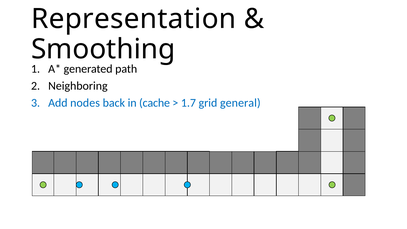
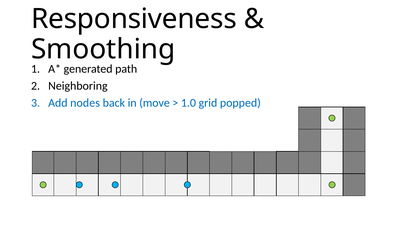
Representation: Representation -> Responsiveness
cache: cache -> move
1.7: 1.7 -> 1.0
general: general -> popped
